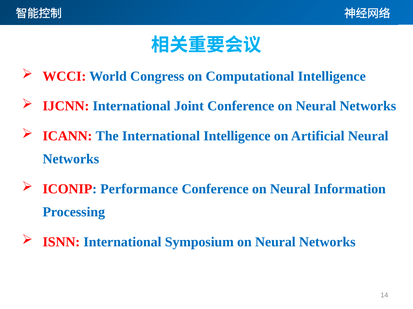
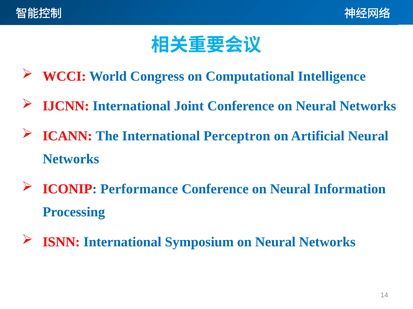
International Intelligence: Intelligence -> Perceptron
